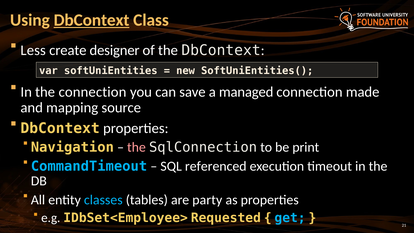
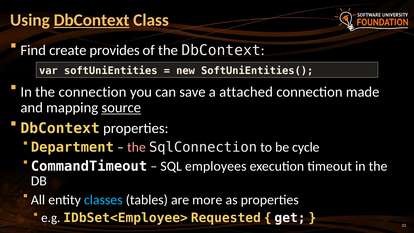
Less: Less -> Find
designer: designer -> provides
managed: managed -> attached
source underline: none -> present
Navigation: Navigation -> Department
print: print -> cycle
CommandTimeout colour: light blue -> white
referenced: referenced -> employees
party: party -> more
get colour: light blue -> white
